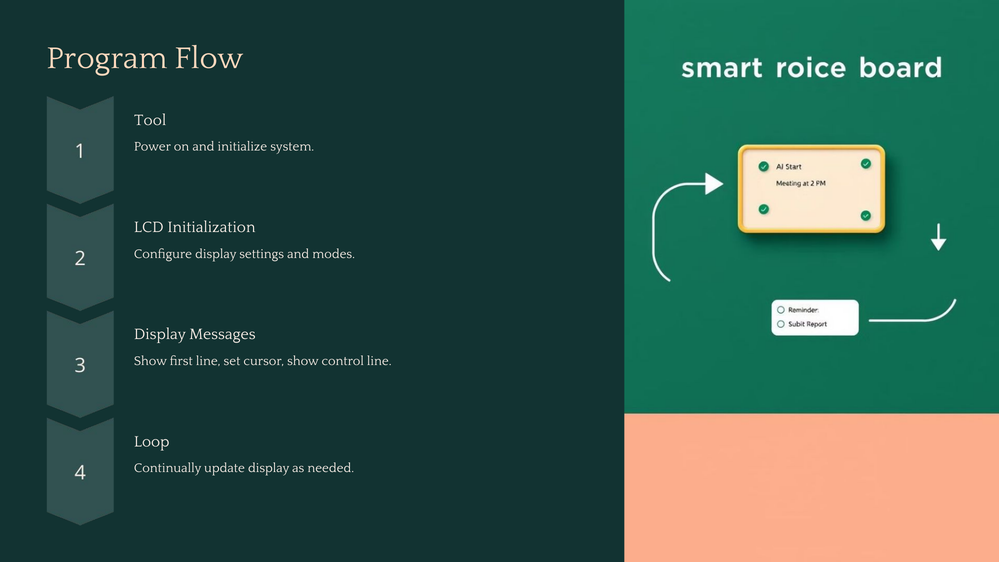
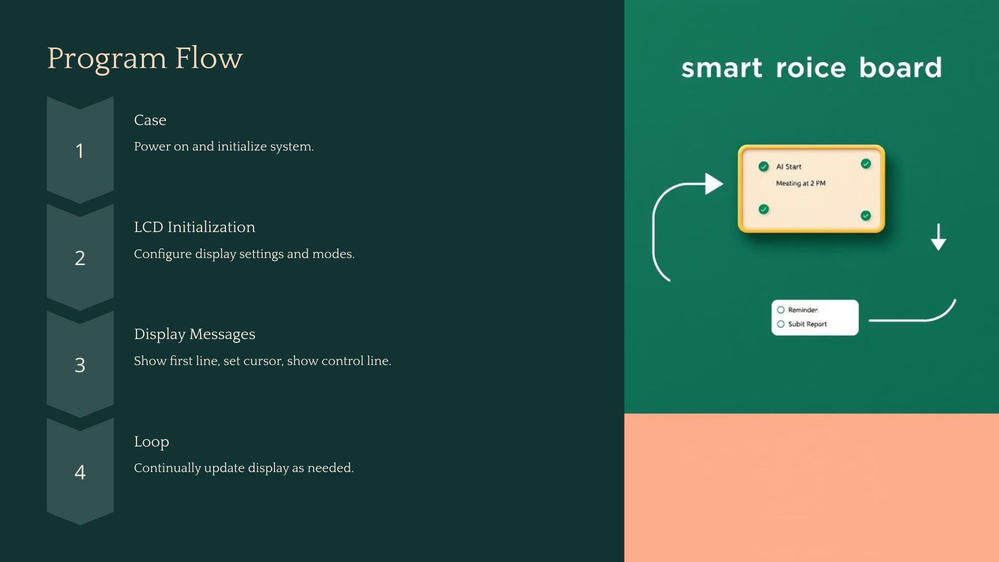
Tool: Tool -> Case
